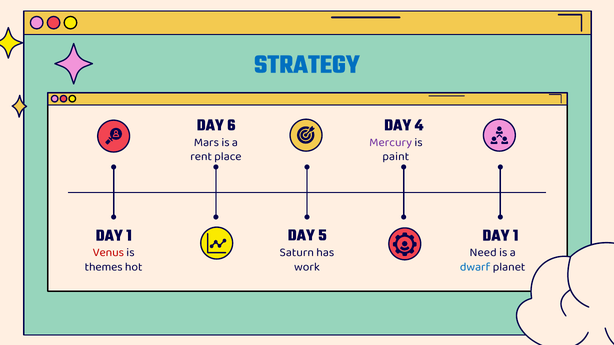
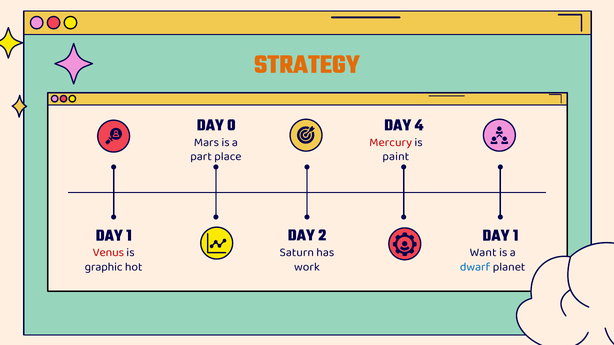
STRATEGY colour: blue -> orange
6: 6 -> 0
Mercury colour: purple -> red
rent: rent -> part
5: 5 -> 2
Need: Need -> Want
themes: themes -> graphic
